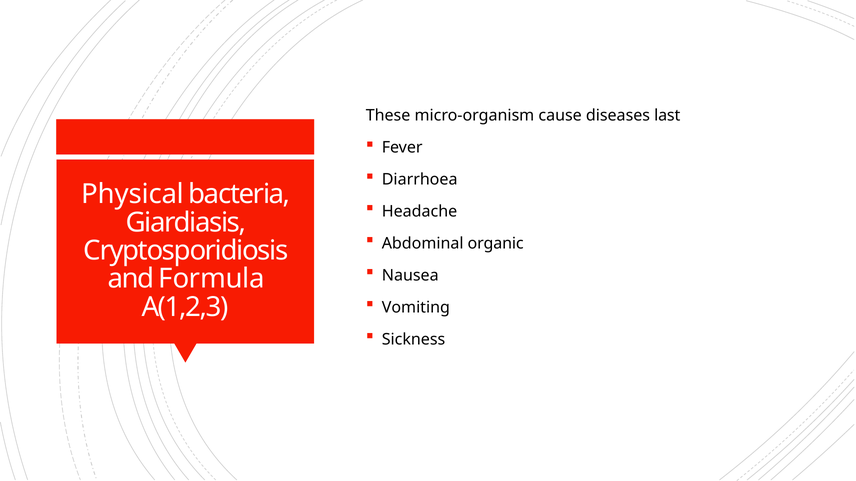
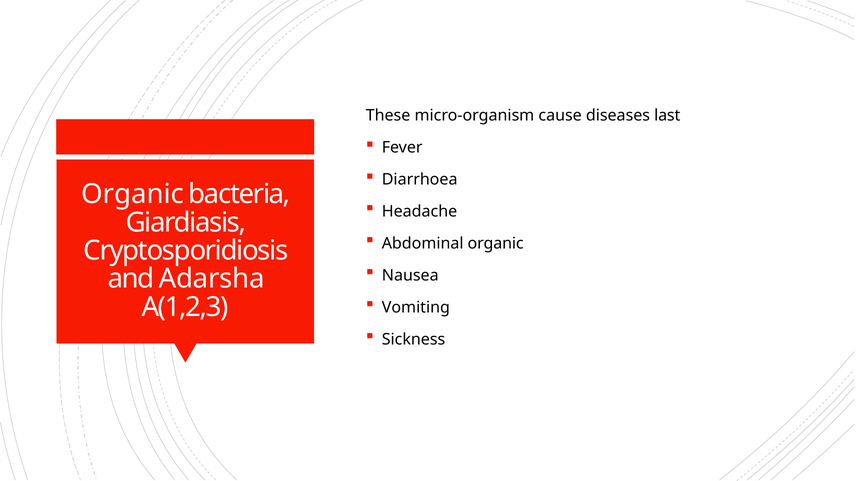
Physical at (133, 194): Physical -> Organic
Formula: Formula -> Adarsha
